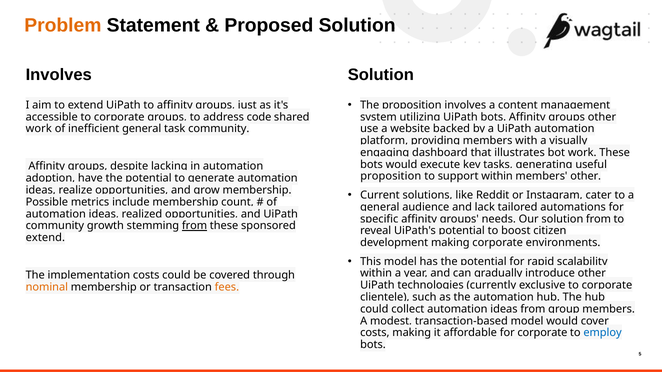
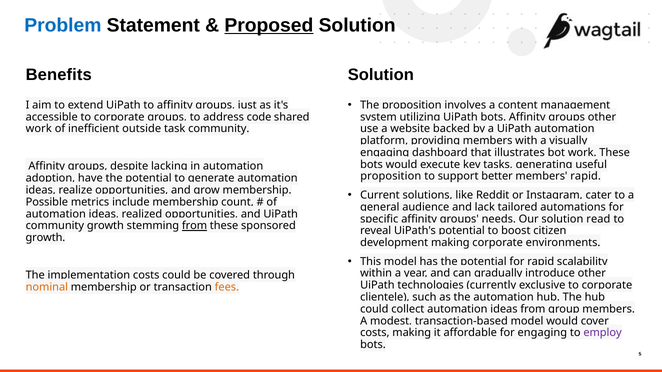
Problem colour: orange -> blue
Proposed underline: none -> present
Involves at (59, 75): Involves -> Benefits
inefficient general: general -> outside
support within: within -> better
members other: other -> rapid
from at (598, 219): from -> read
extend at (45, 238): extend -> growth
for corporate: corporate -> engaging
employ colour: blue -> purple
